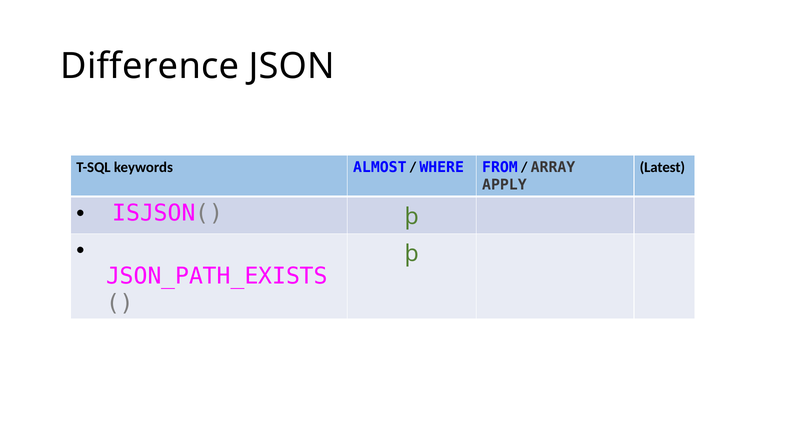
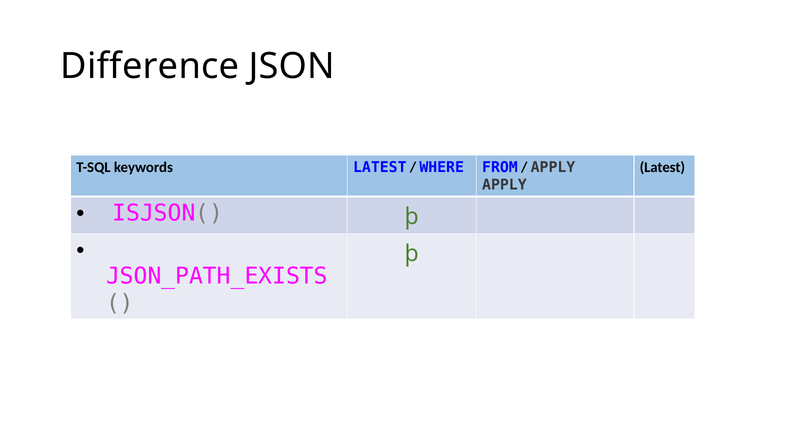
keywords ALMOST: ALMOST -> LATEST
ARRAY at (553, 167): ARRAY -> APPLY
